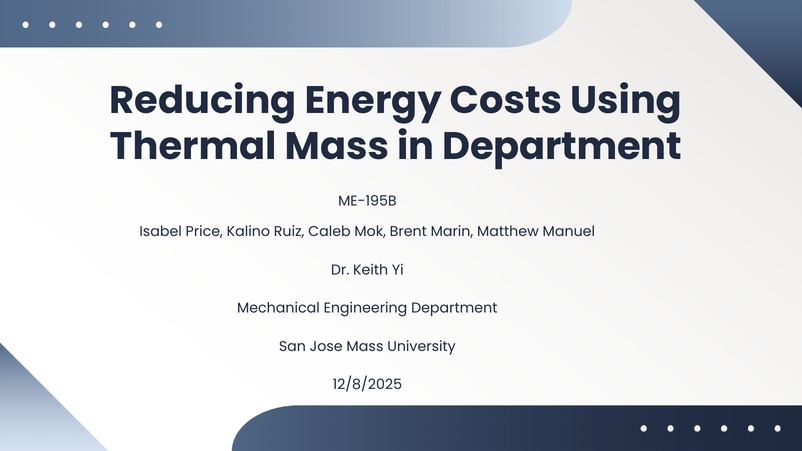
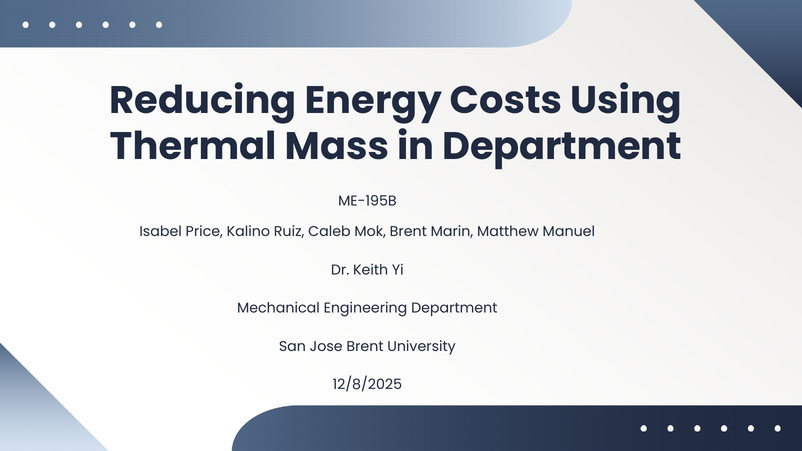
Jose Mass: Mass -> Brent
